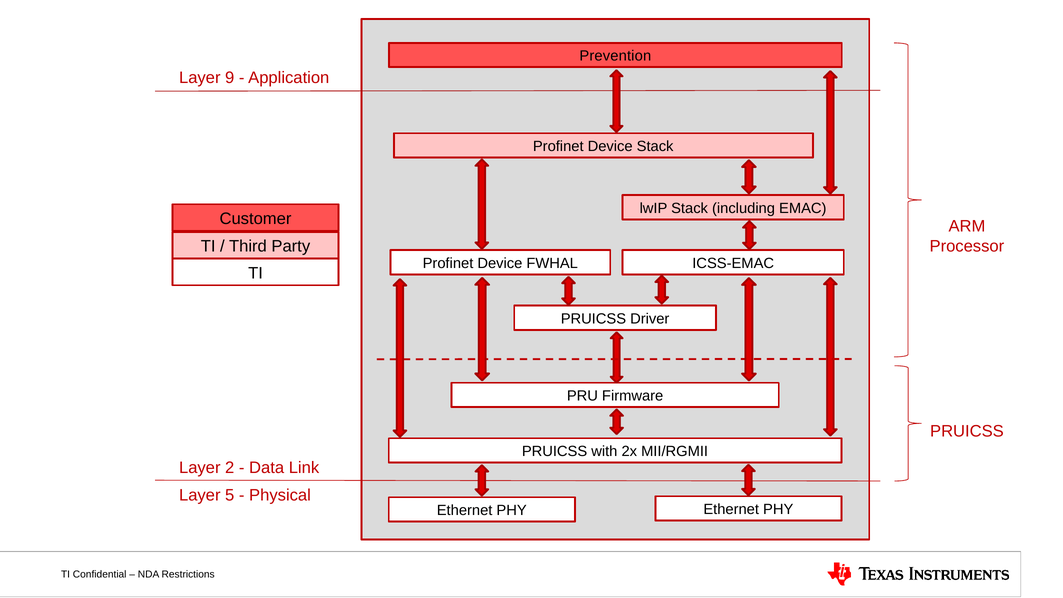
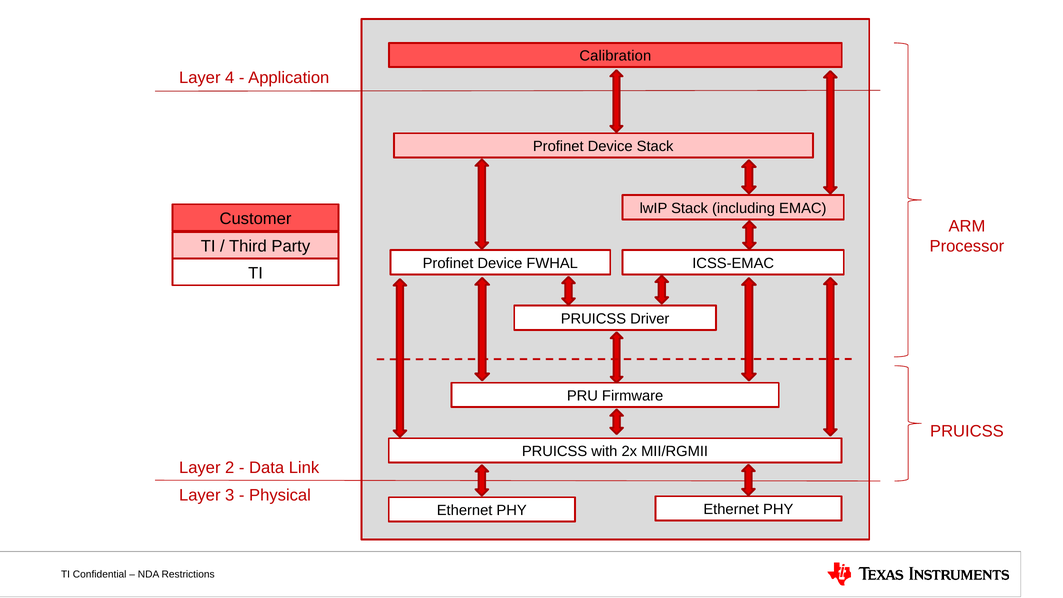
Prevention: Prevention -> Calibration
9: 9 -> 4
5: 5 -> 3
